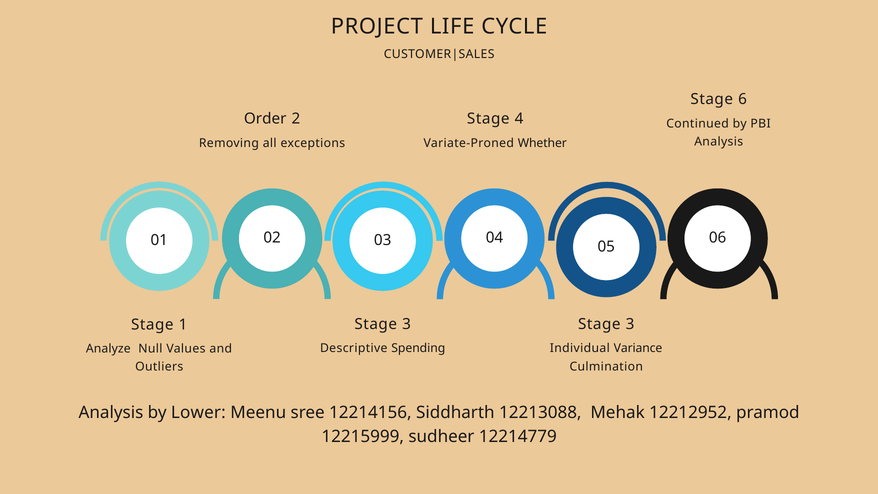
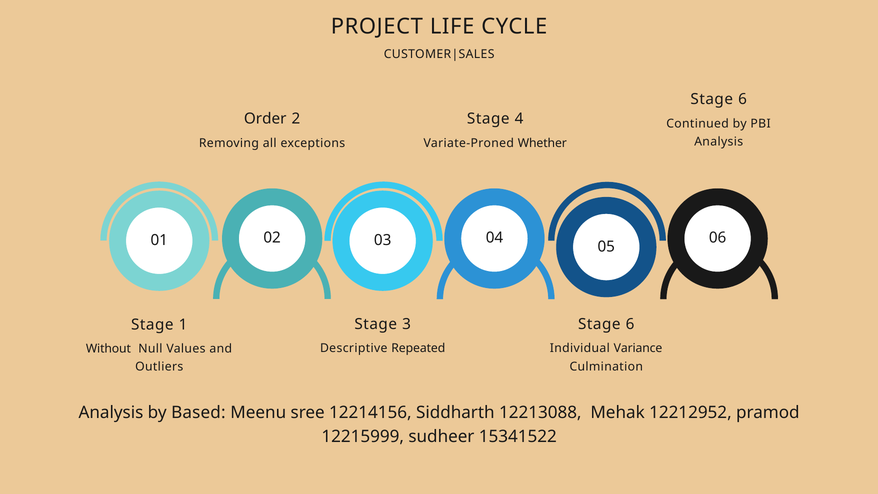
3 at (630, 324): 3 -> 6
Spending: Spending -> Repeated
Analyze: Analyze -> Without
Lower: Lower -> Based
12214779: 12214779 -> 15341522
